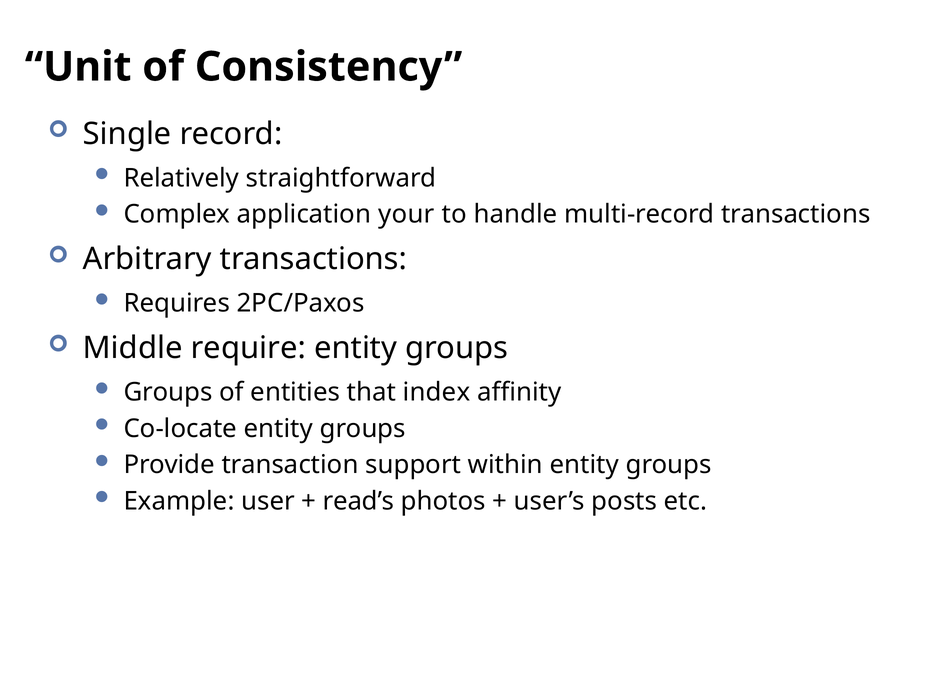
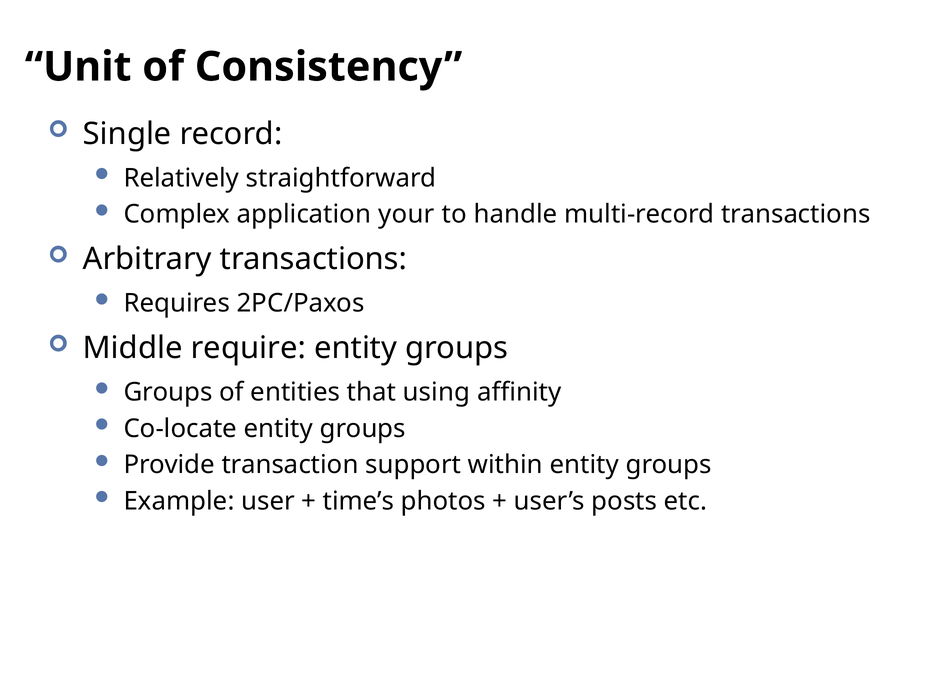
index: index -> using
read’s: read’s -> time’s
